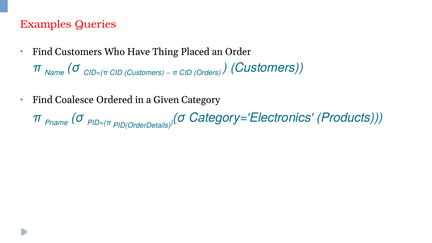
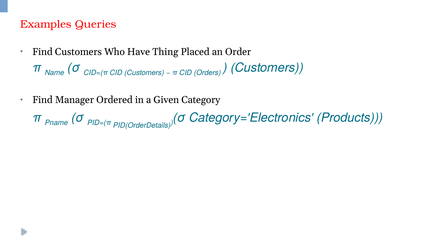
Coalesce: Coalesce -> Manager
